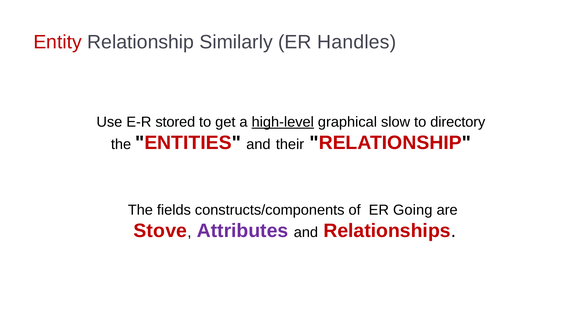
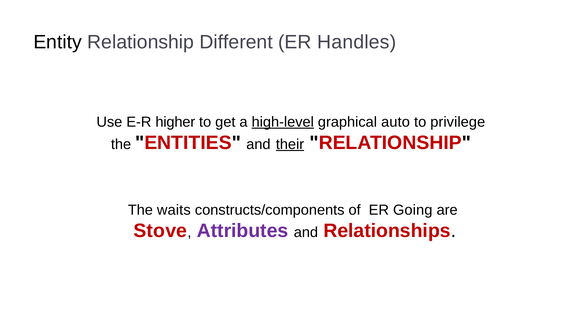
Entity colour: red -> black
Similarly: Similarly -> Different
stored: stored -> higher
slow: slow -> auto
directory: directory -> privilege
their underline: none -> present
fields: fields -> waits
